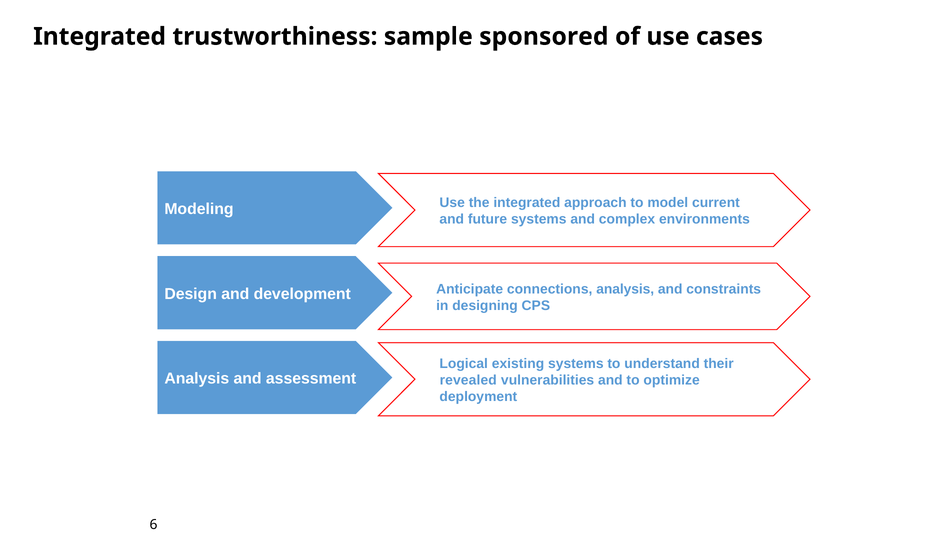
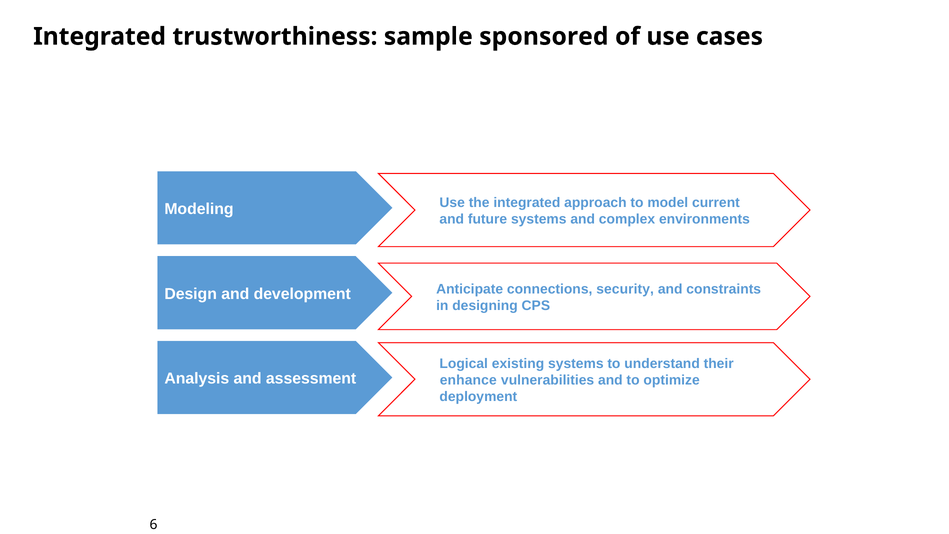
connections analysis: analysis -> security
revealed: revealed -> enhance
